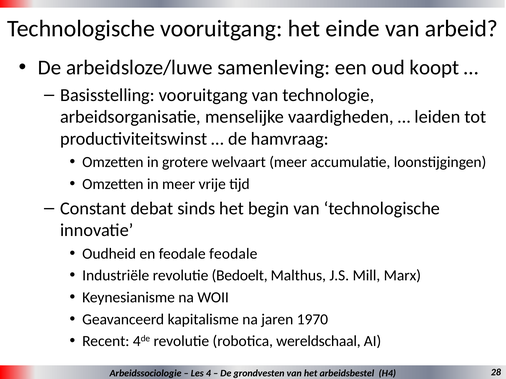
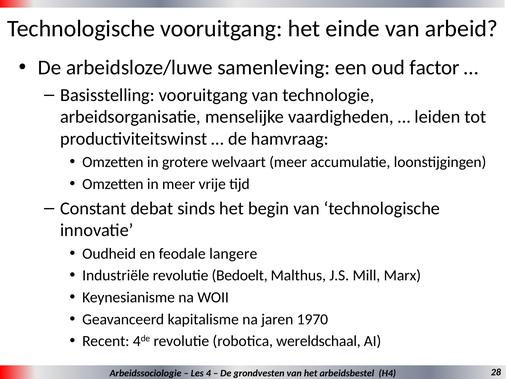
koopt: koopt -> factor
feodale feodale: feodale -> langere
